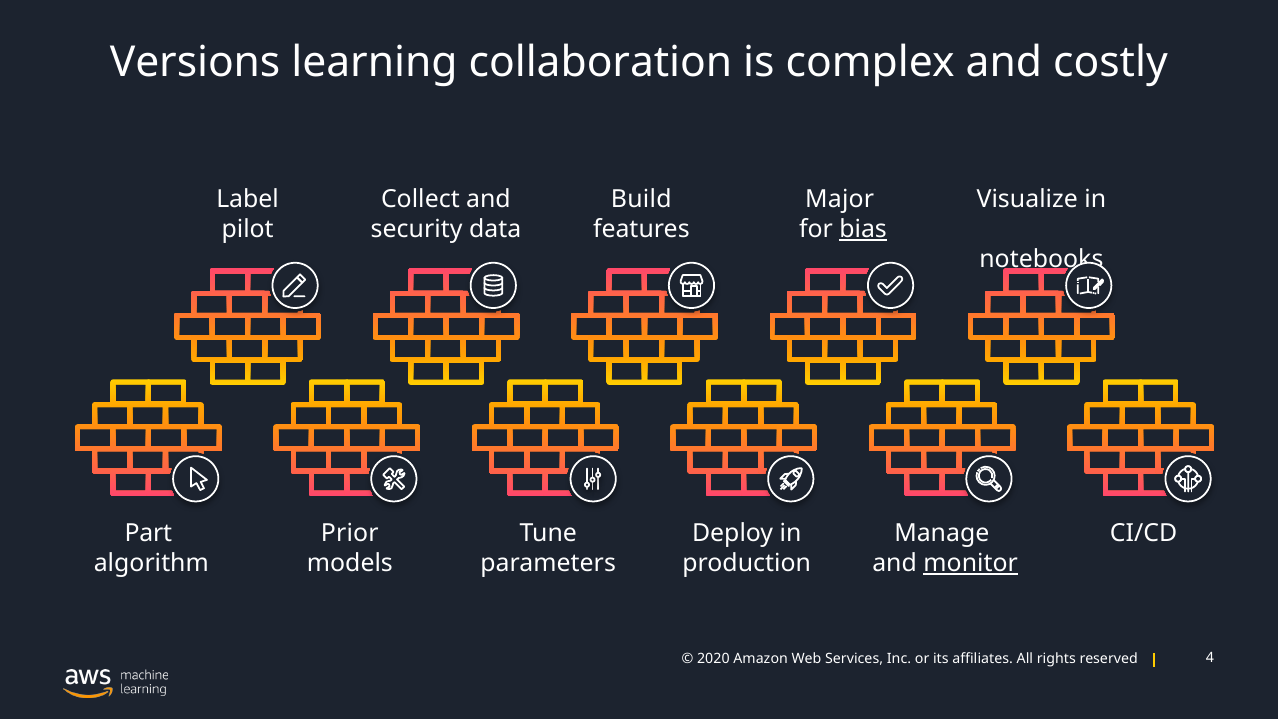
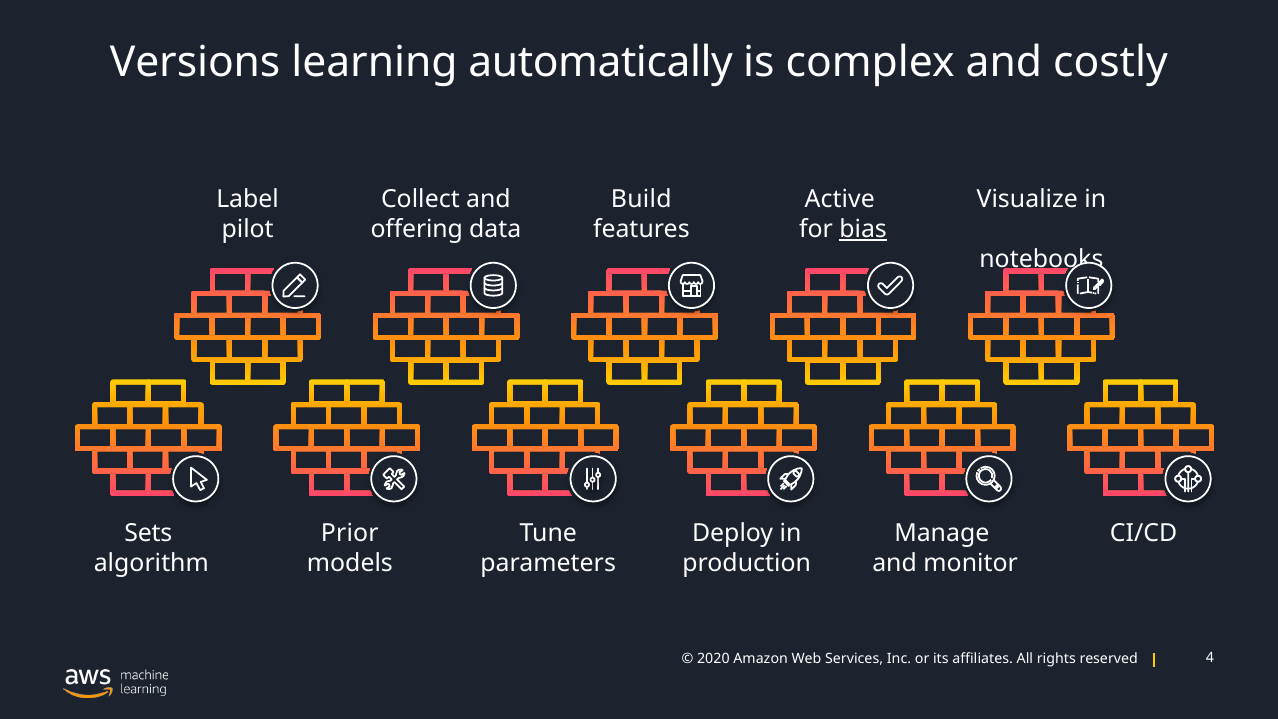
collaboration: collaboration -> automatically
Major: Major -> Active
security: security -> offering
Part: Part -> Sets
monitor underline: present -> none
